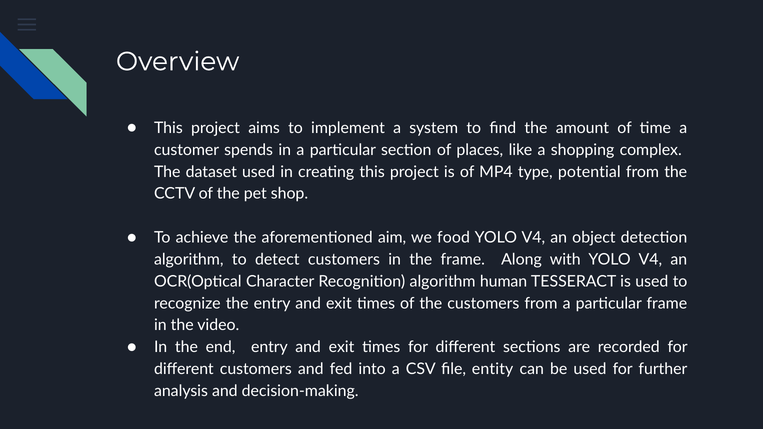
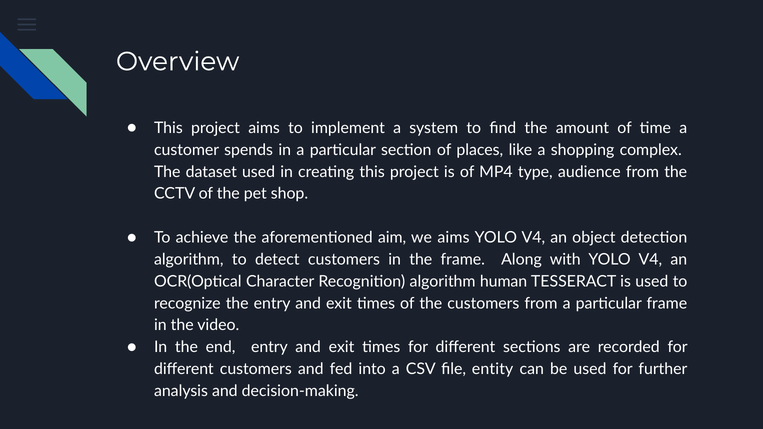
potential: potential -> audience
we food: food -> aims
